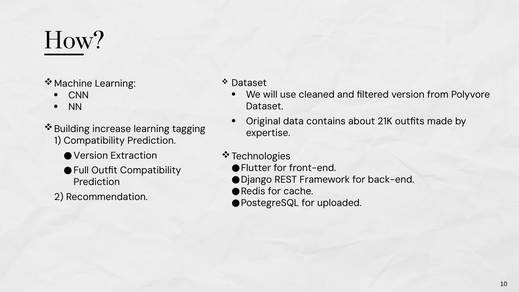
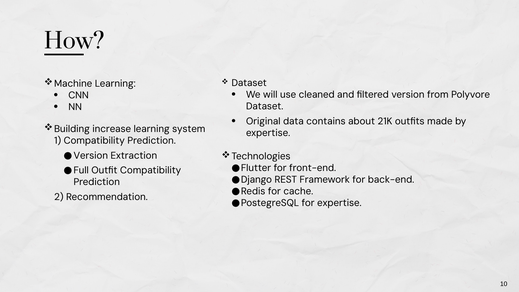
tagging: tagging -> system
for uploaded: uploaded -> expertise
